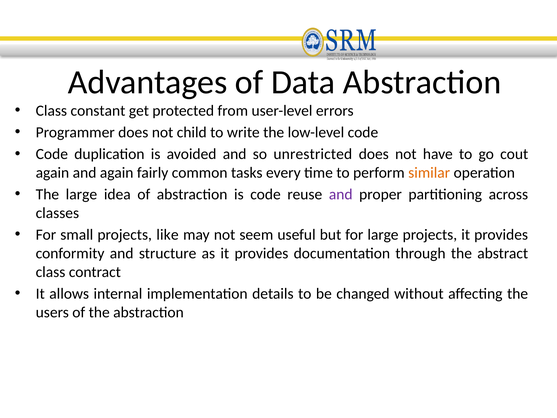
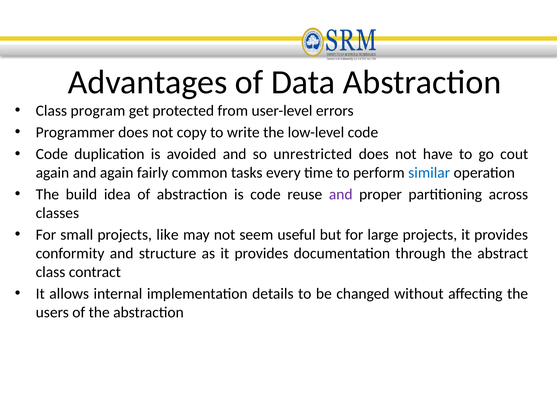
constant: constant -> program
child: child -> copy
similar colour: orange -> blue
The large: large -> build
